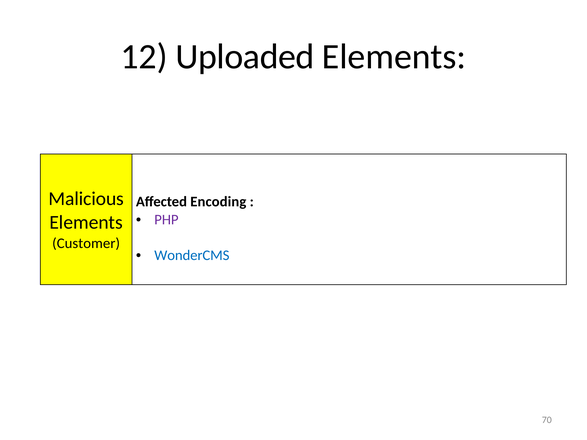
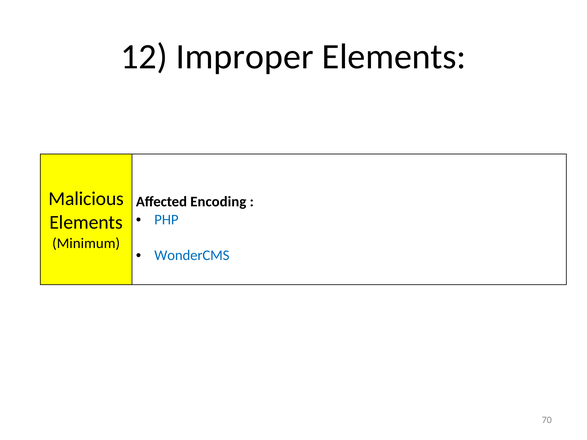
Uploaded: Uploaded -> Improper
PHP colour: purple -> blue
Customer: Customer -> Minimum
